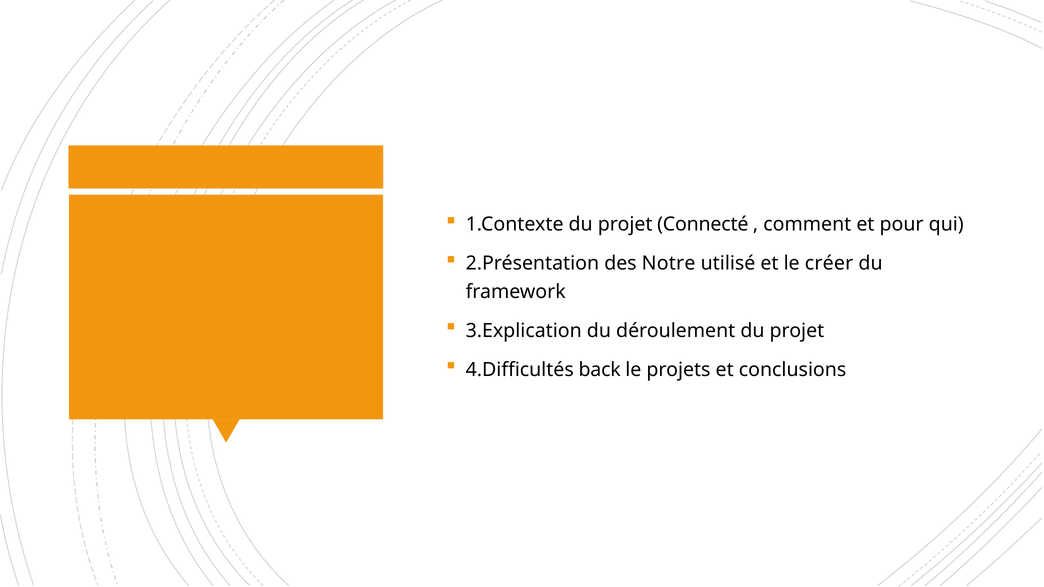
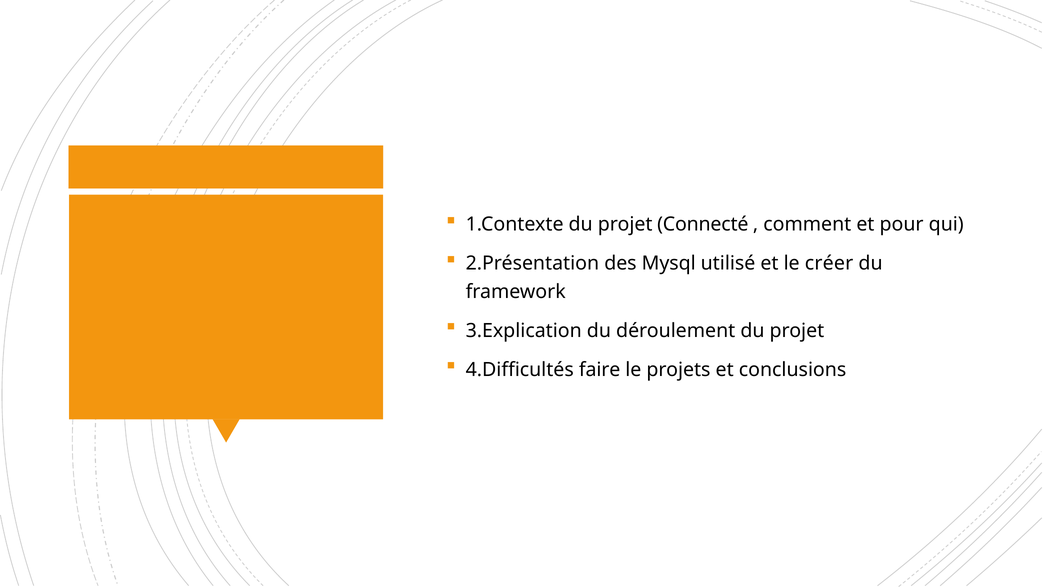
Notre: Notre -> Mysql
back: back -> faire
